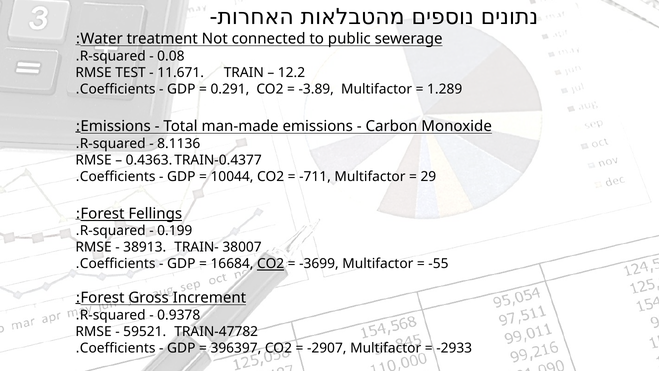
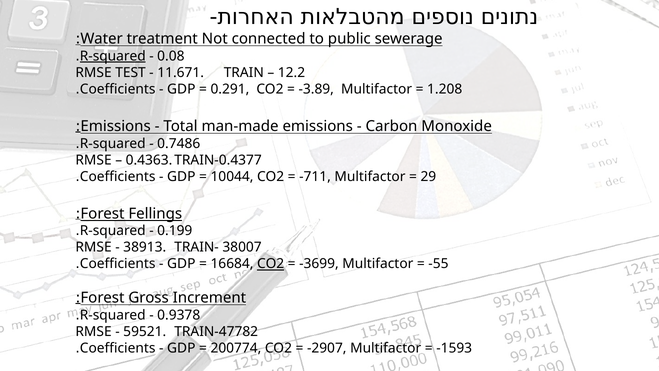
R-squared at (113, 56) underline: none -> present
1.289: 1.289 -> 1.208
8.1136: 8.1136 -> 0.7486
396397: 396397 -> 200774
-2933: -2933 -> -1593
